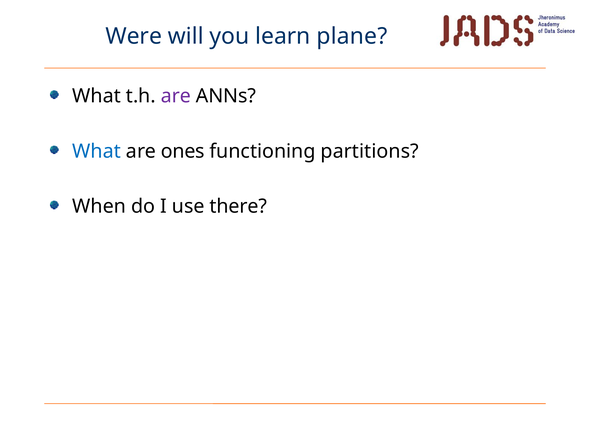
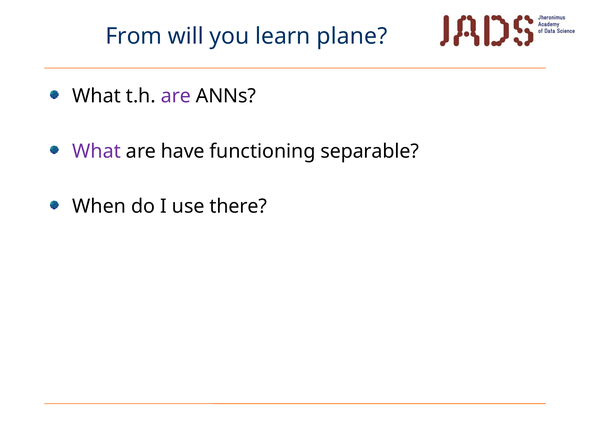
Were: Were -> From
What at (97, 151) colour: blue -> purple
ones: ones -> have
partitions: partitions -> separable
